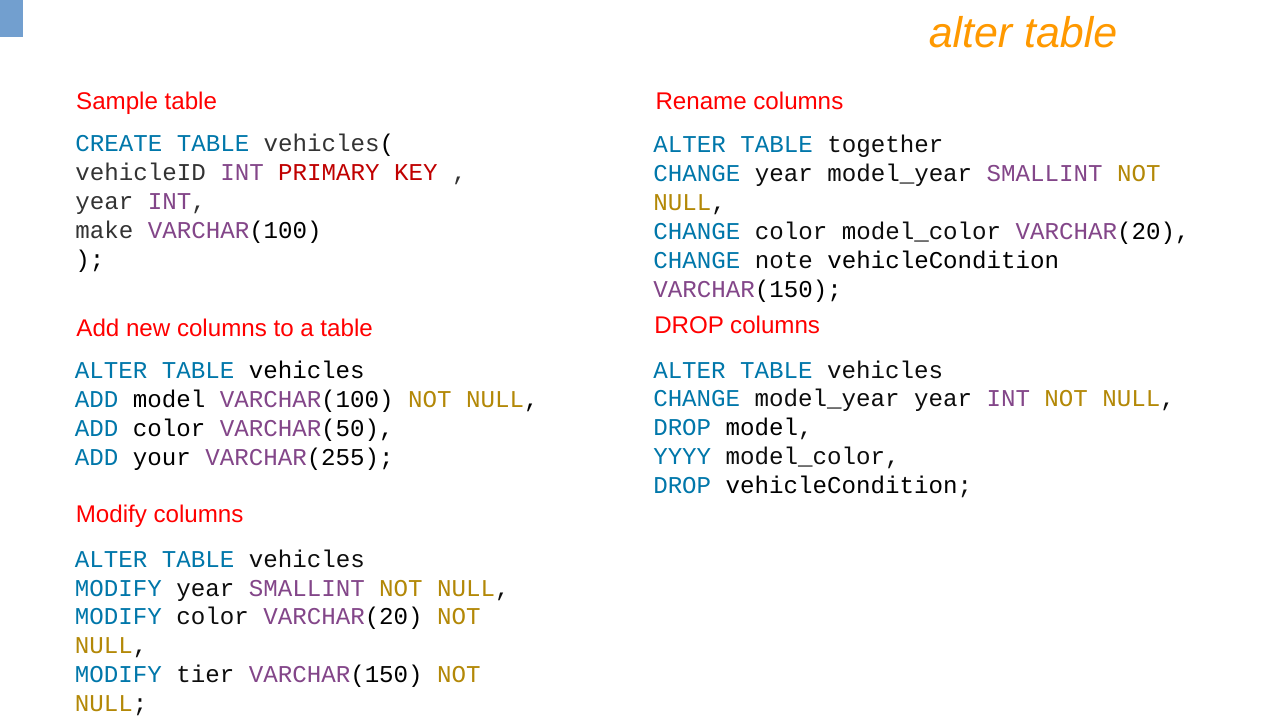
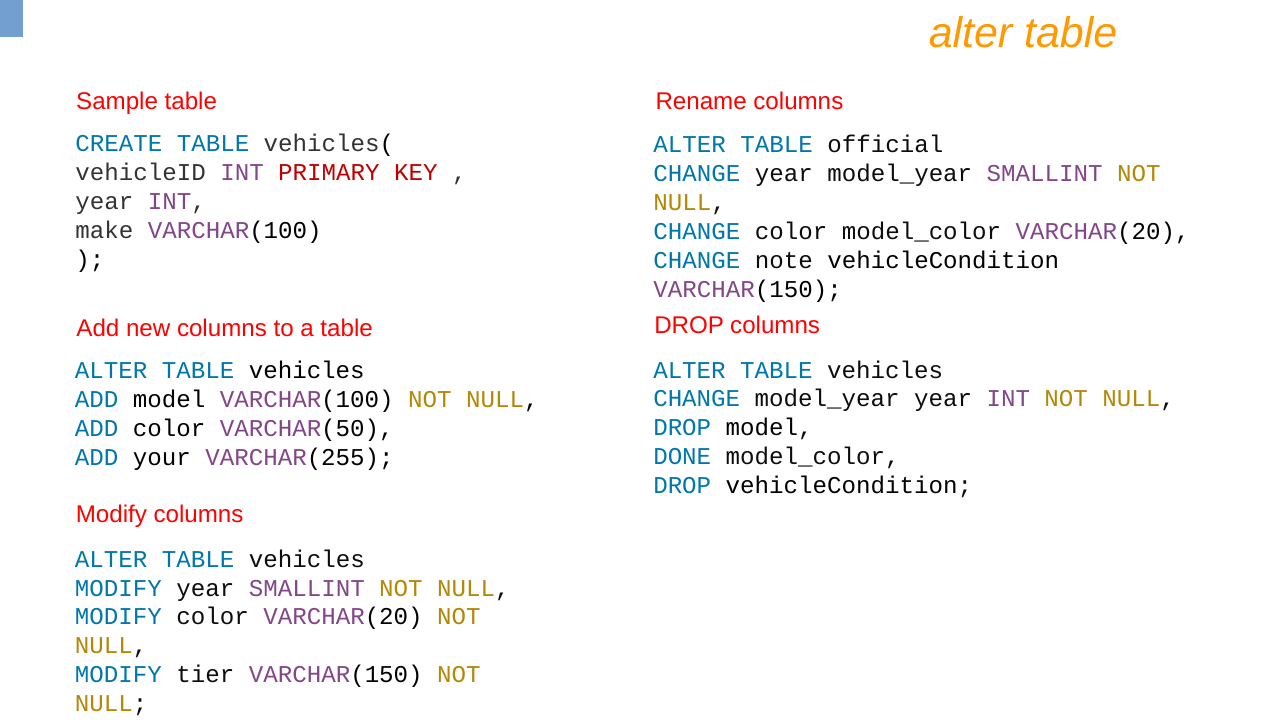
together: together -> official
YYYY: YYYY -> DONE
